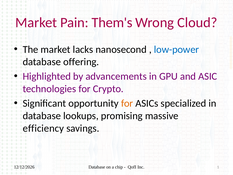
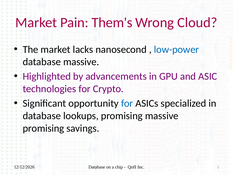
database offering: offering -> massive
for at (127, 103) colour: orange -> blue
efficiency at (43, 128): efficiency -> promising
